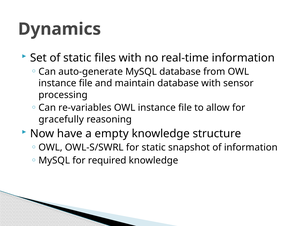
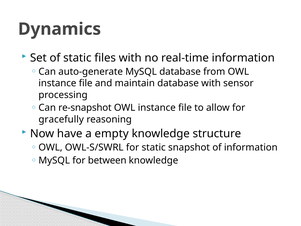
re-variables: re-variables -> re-snapshot
required: required -> between
